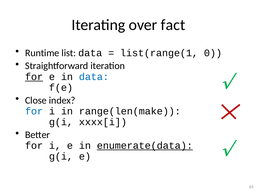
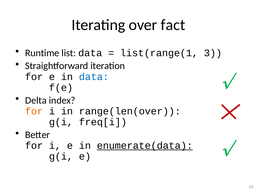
0: 0 -> 3
for at (34, 77) underline: present -> none
Close: Close -> Delta
for at (34, 111) colour: blue -> orange
range(len(make: range(len(make -> range(len(over
xxxx[i: xxxx[i -> freq[i
